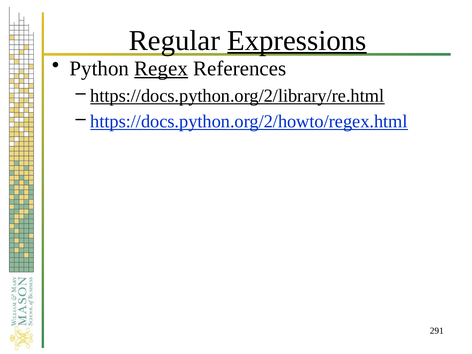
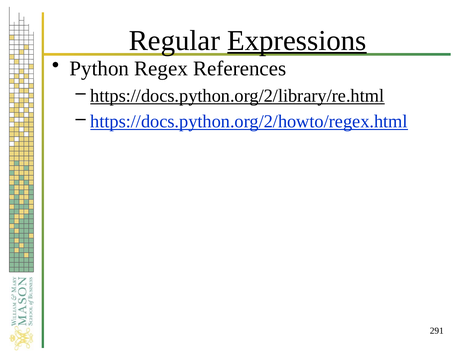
Regex underline: present -> none
